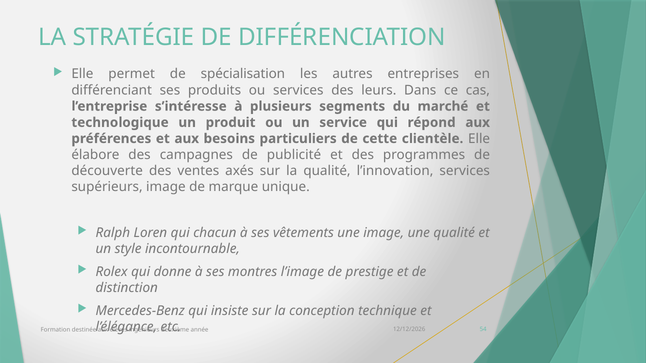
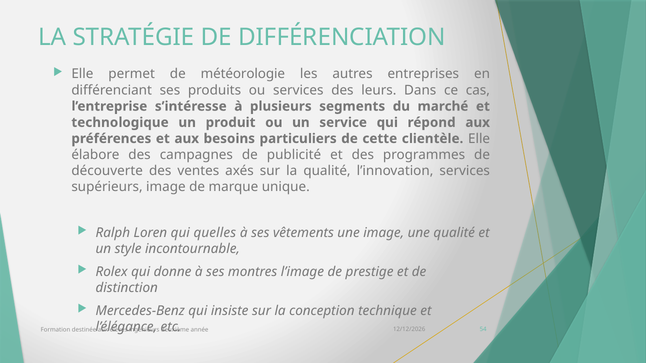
spécialisation: spécialisation -> météorologie
chacun: chacun -> quelles
